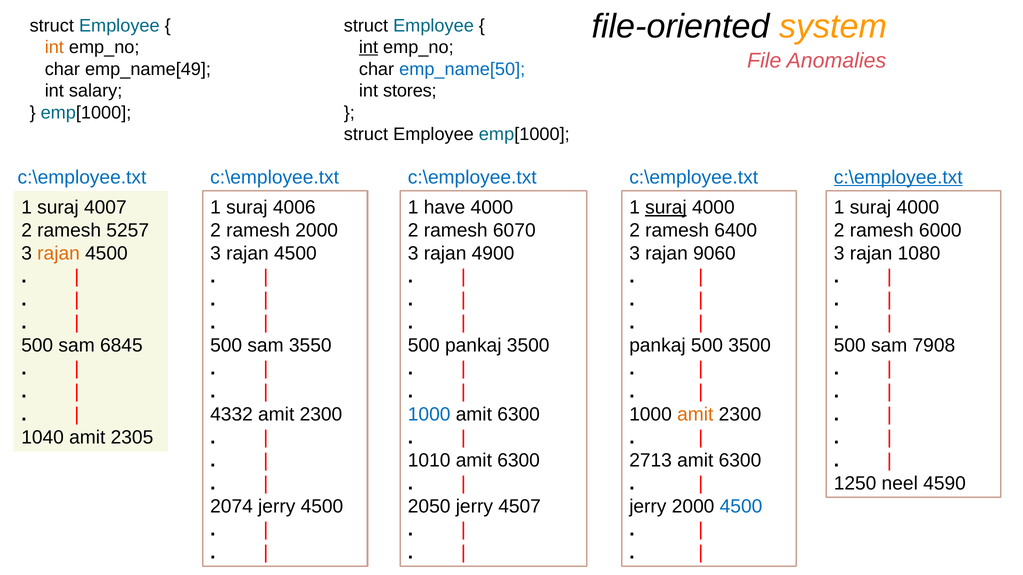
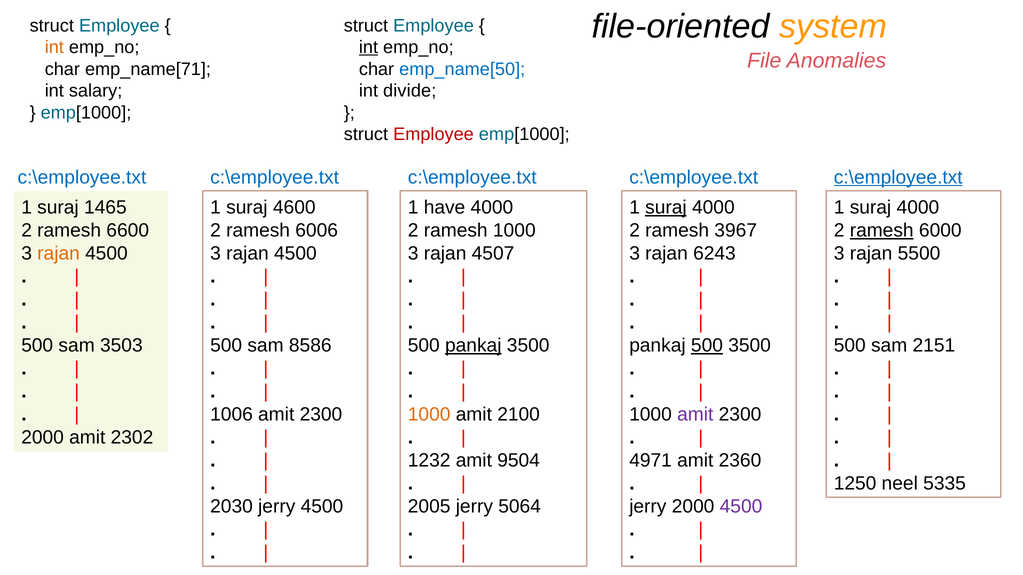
emp_name[49: emp_name[49 -> emp_name[71
stores: stores -> divide
Employee at (434, 134) colour: black -> red
4007: 4007 -> 1465
4006: 4006 -> 4600
5257: 5257 -> 6600
ramesh 2000: 2000 -> 6006
ramesh 6070: 6070 -> 1000
6400: 6400 -> 3967
ramesh at (882, 231) underline: none -> present
4900: 4900 -> 4507
9060: 9060 -> 6243
1080: 1080 -> 5500
6845: 6845 -> 3503
3550: 3550 -> 8586
pankaj at (473, 346) underline: none -> present
500 at (707, 346) underline: none -> present
7908: 7908 -> 2151
4332: 4332 -> 1006
1000 at (429, 415) colour: blue -> orange
6300 at (519, 415): 6300 -> 2100
amit at (695, 415) colour: orange -> purple
1040 at (43, 438): 1040 -> 2000
2305: 2305 -> 2302
1010: 1010 -> 1232
6300 at (519, 461): 6300 -> 9504
2713: 2713 -> 4971
6300 at (740, 461): 6300 -> 2360
4590: 4590 -> 5335
2074: 2074 -> 2030
2050: 2050 -> 2005
4507: 4507 -> 5064
4500 at (741, 507) colour: blue -> purple
